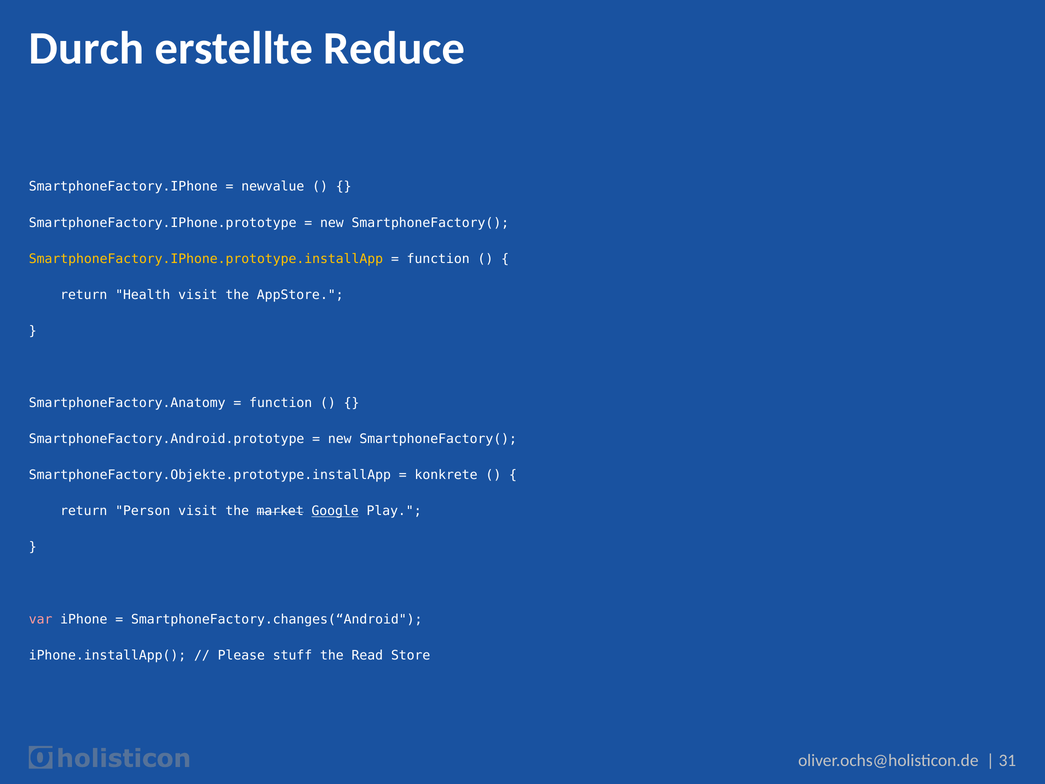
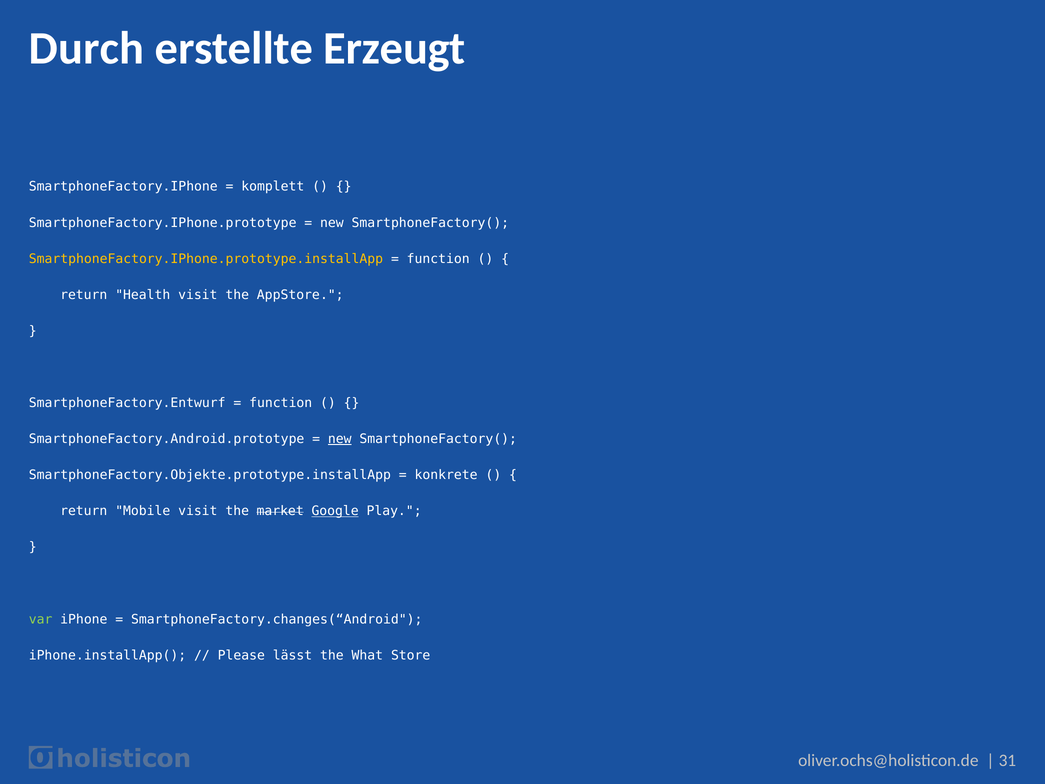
Reduce: Reduce -> Erzeugt
newvalue: newvalue -> komplett
SmartphoneFactory.Anatomy: SmartphoneFactory.Anatomy -> SmartphoneFactory.Entwurf
new at (340, 439) underline: none -> present
Person: Person -> Mobile
var colour: pink -> light green
stuff: stuff -> lässt
Read: Read -> What
